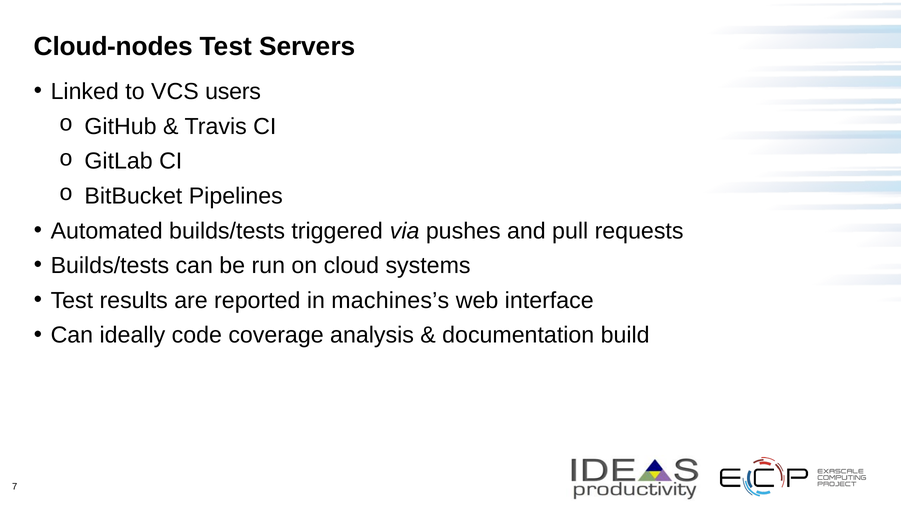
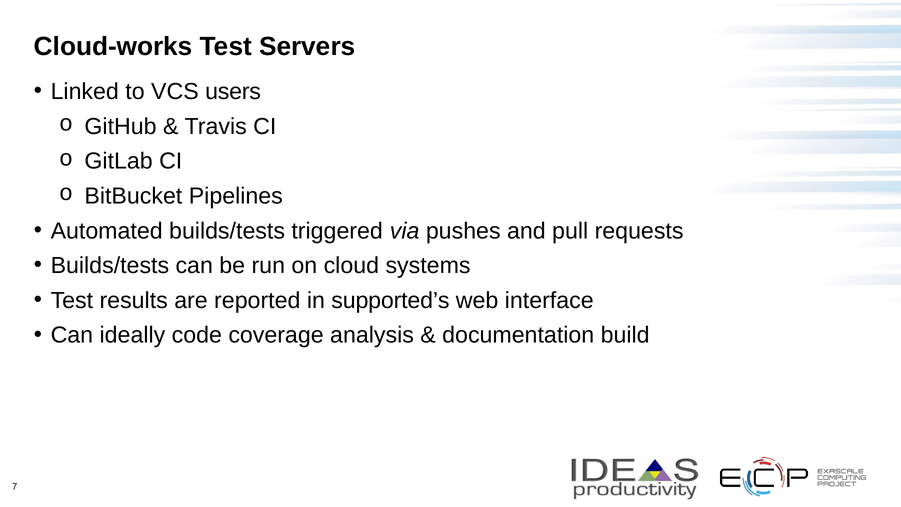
Cloud-nodes: Cloud-nodes -> Cloud-works
machines’s: machines’s -> supported’s
